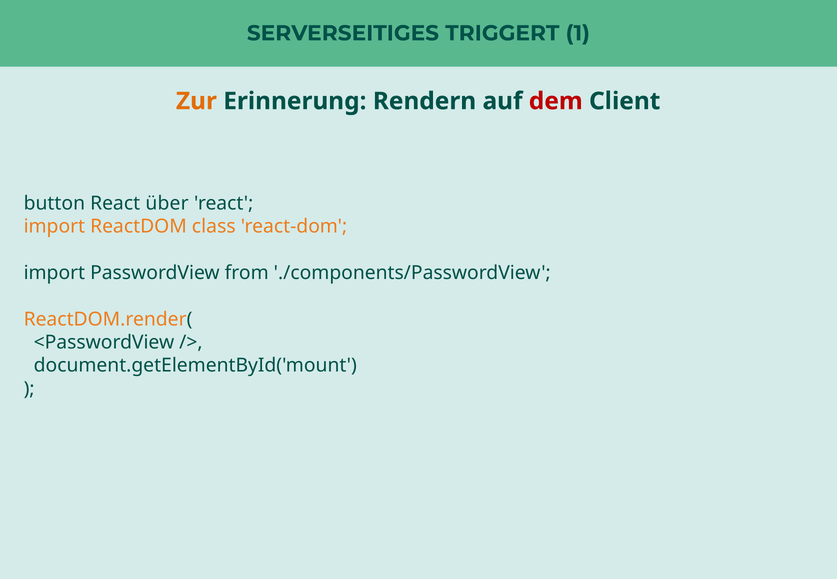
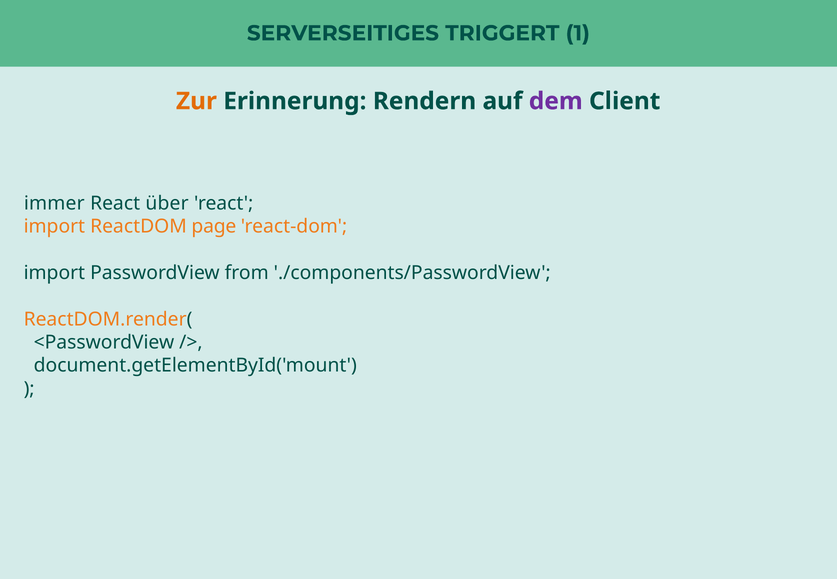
dem colour: red -> purple
button: button -> immer
class: class -> page
